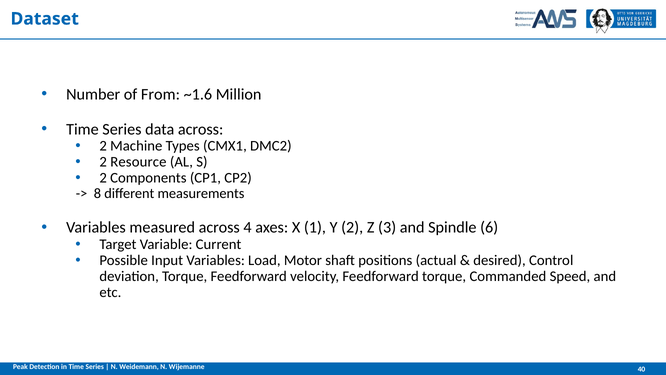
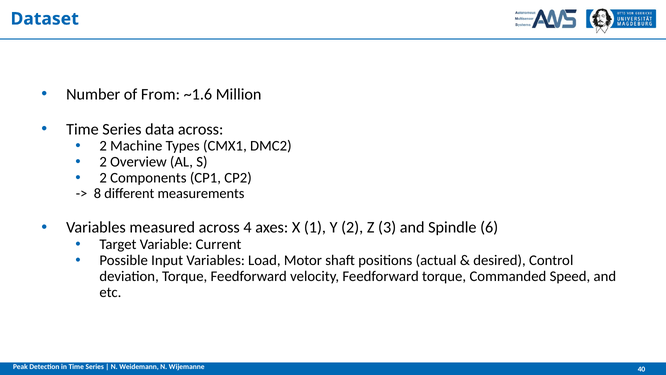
Resource: Resource -> Overview
